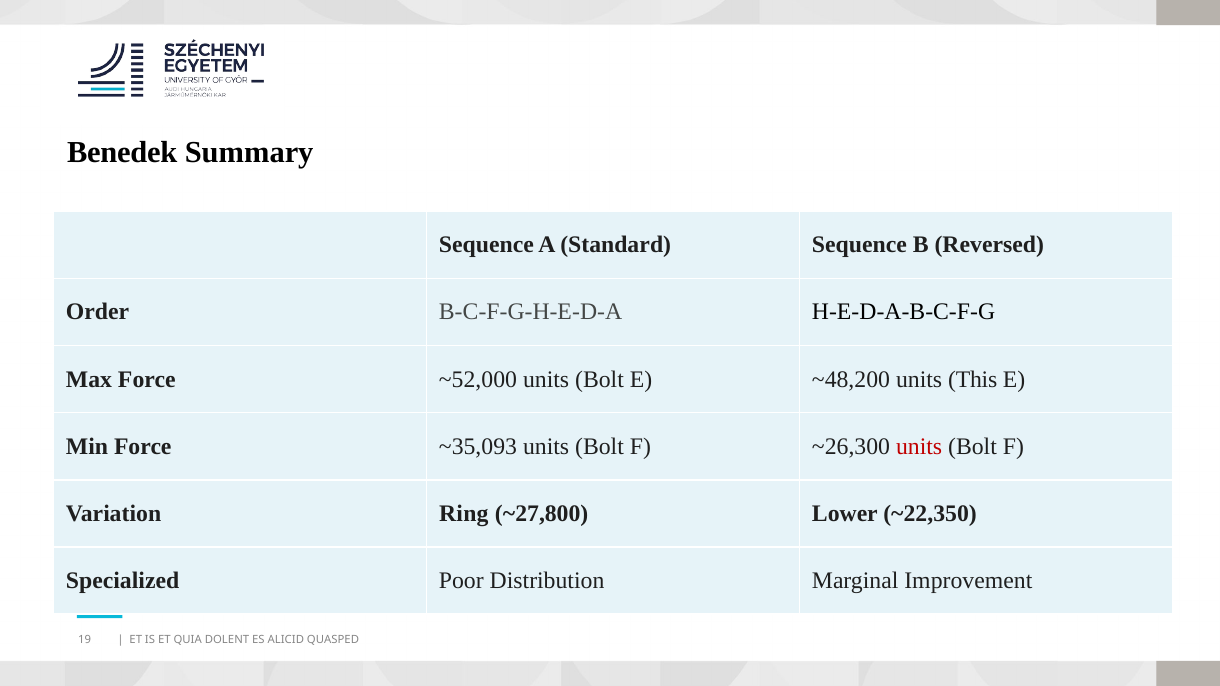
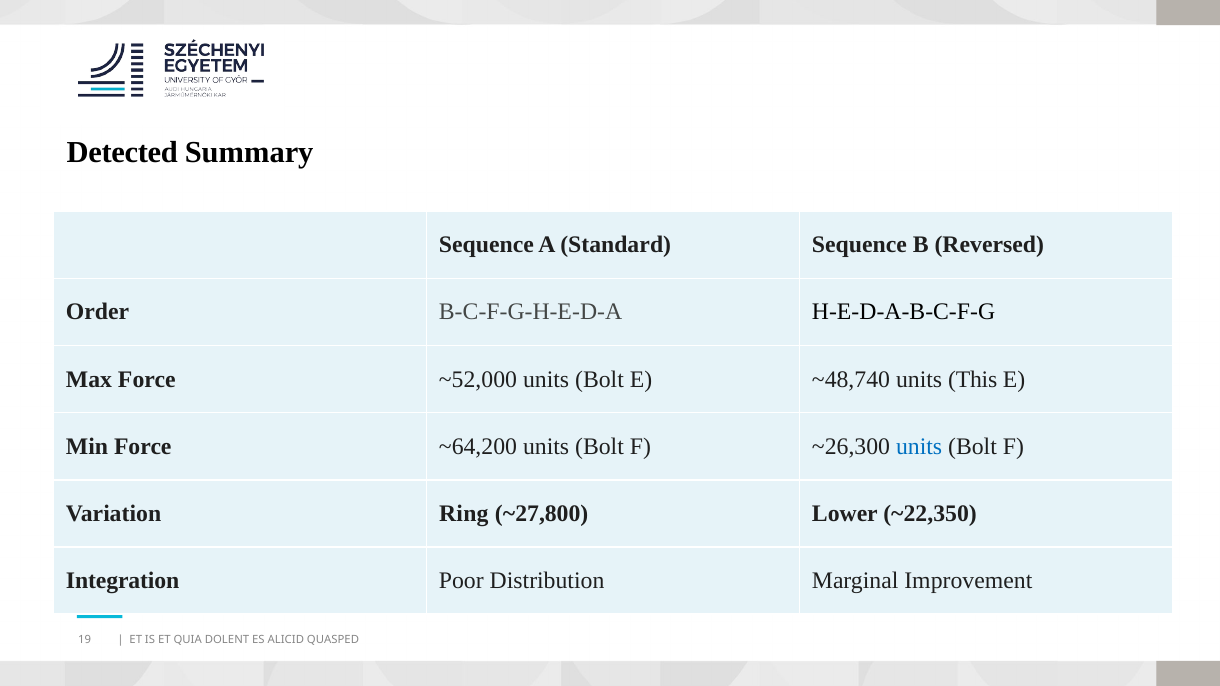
Benedek: Benedek -> Detected
~48,200: ~48,200 -> ~48,740
~35,093: ~35,093 -> ~64,200
units at (919, 447) colour: red -> blue
Specialized: Specialized -> Integration
